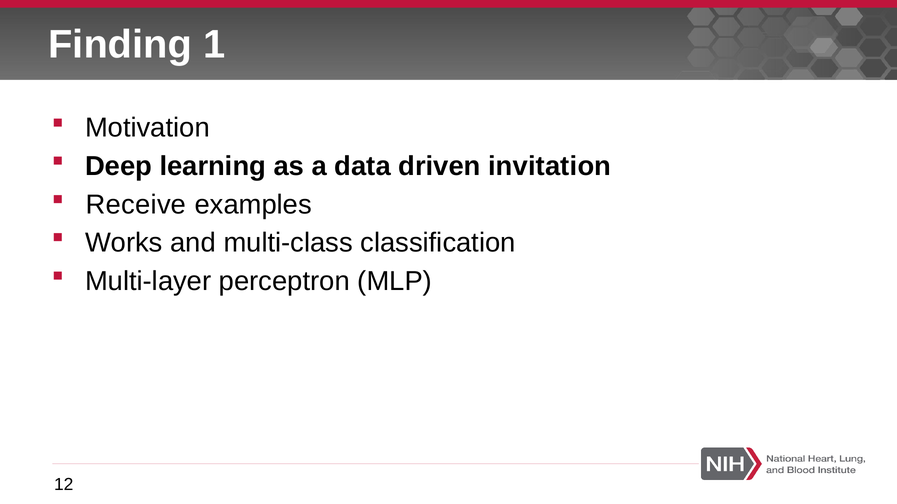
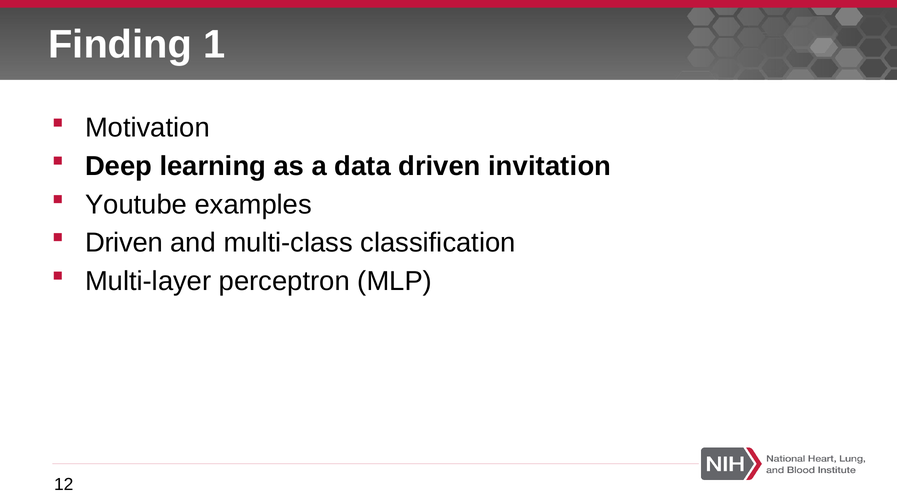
Receive: Receive -> Youtube
Works at (124, 243): Works -> Driven
